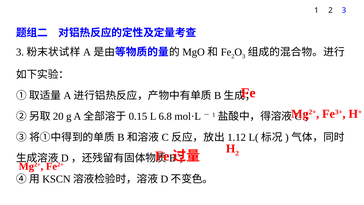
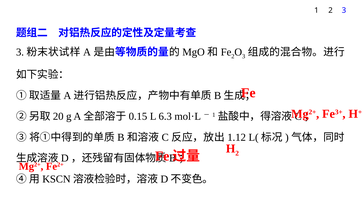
6.8: 6.8 -> 6.3
